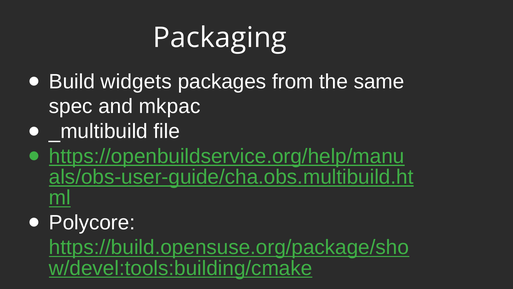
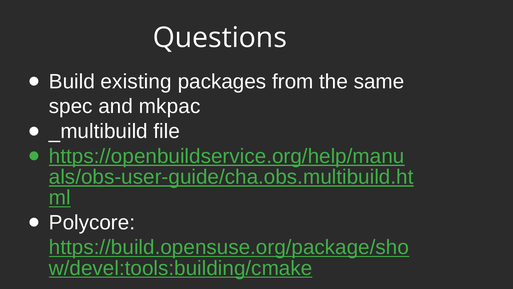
Packaging: Packaging -> Questions
widgets: widgets -> existing
